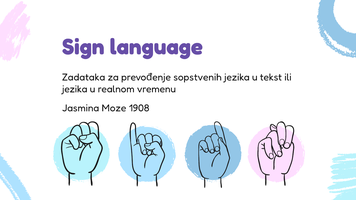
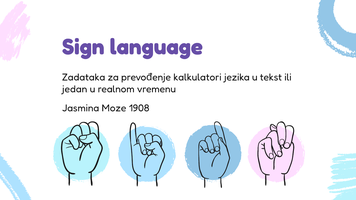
sopstvenih: sopstvenih -> kalkulatori
jezika at (75, 89): jezika -> jedan
